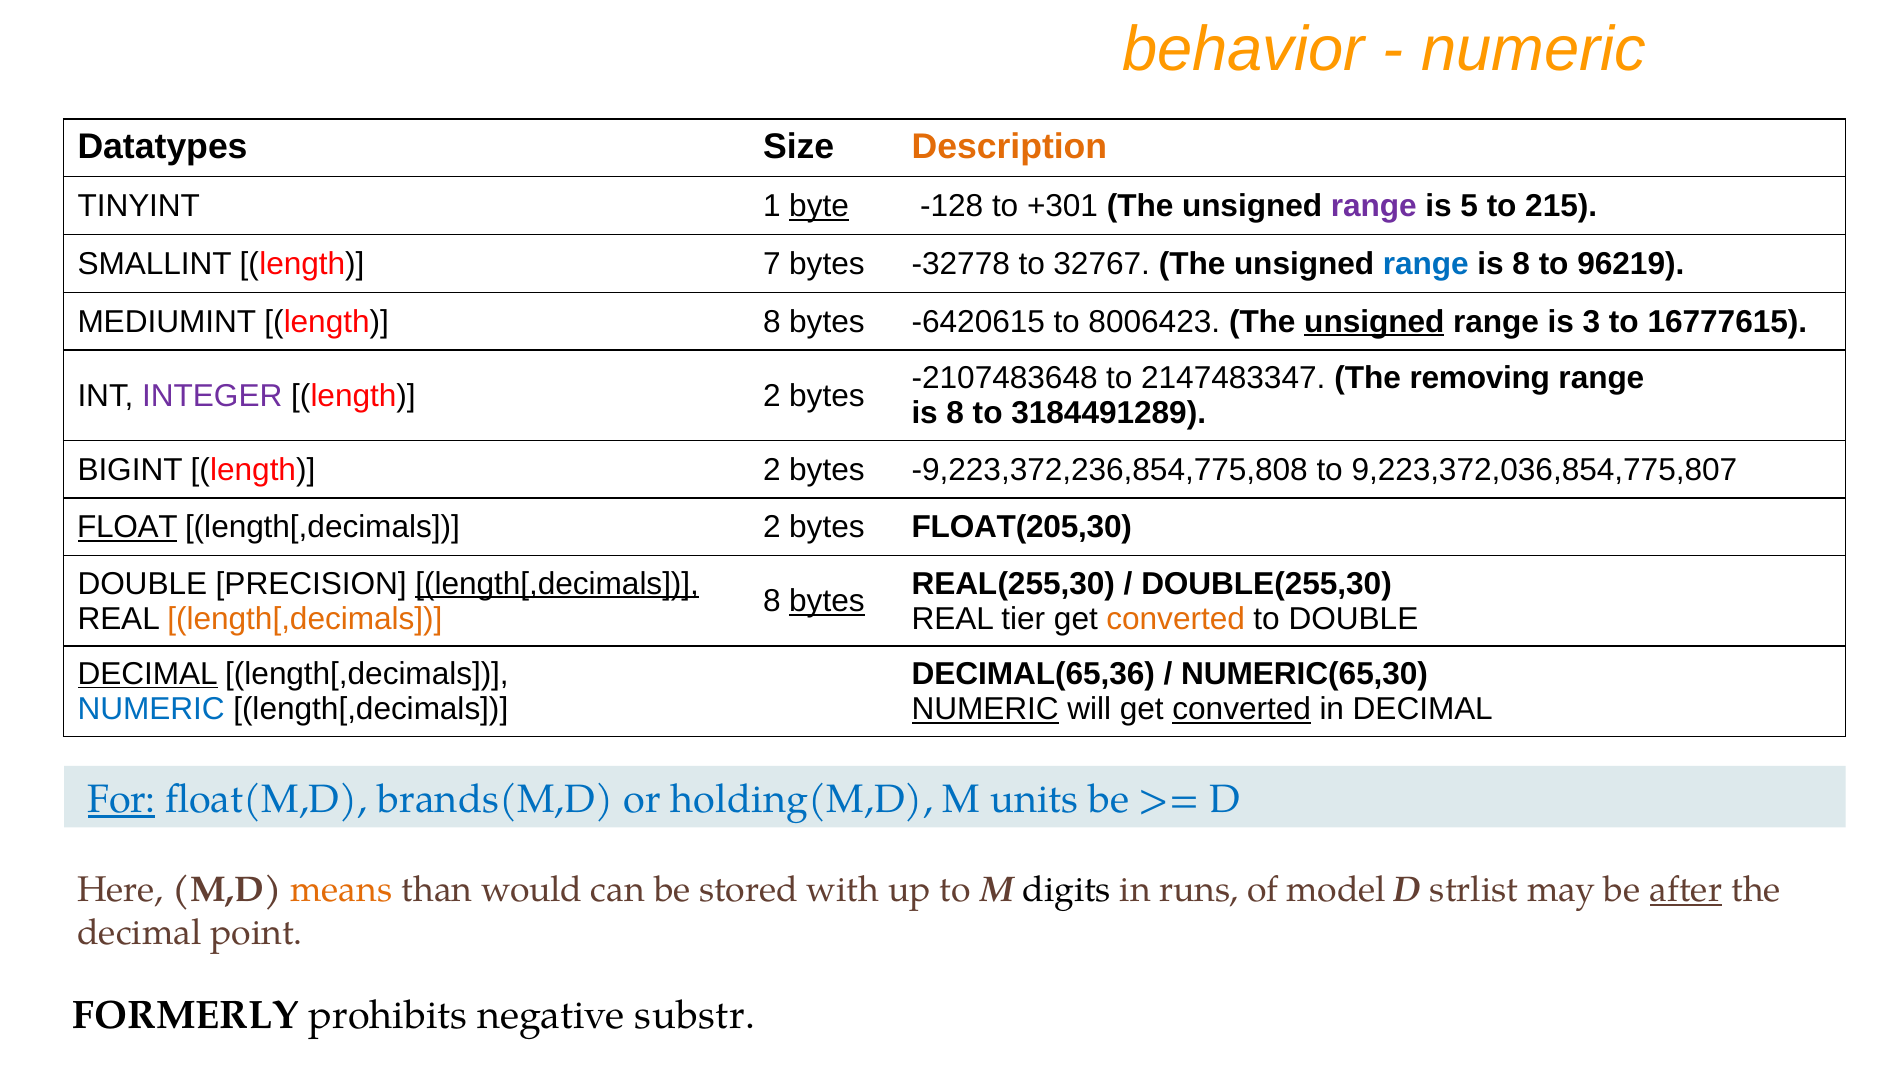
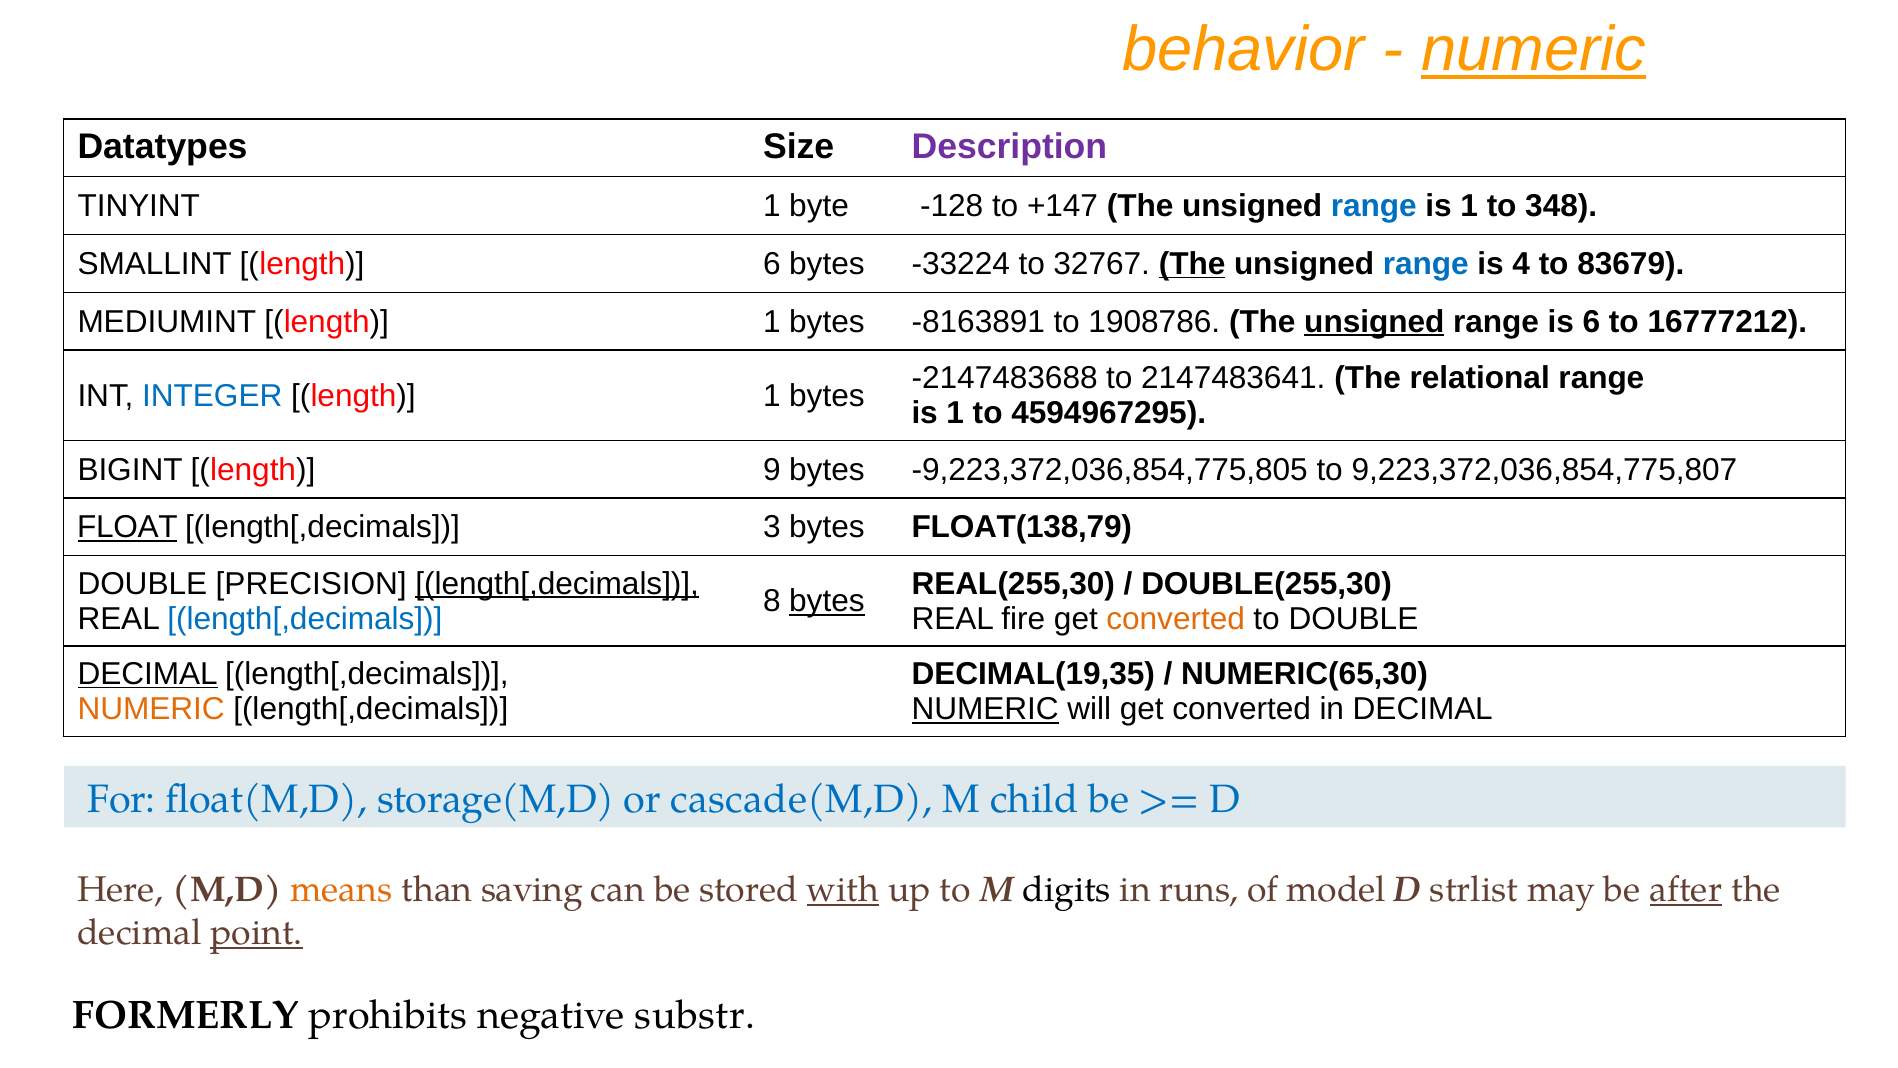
numeric at (1534, 49) underline: none -> present
Description colour: orange -> purple
byte underline: present -> none
+301: +301 -> +147
range at (1374, 206) colour: purple -> blue
5 at (1469, 206): 5 -> 1
215: 215 -> 348
length 7: 7 -> 6
-32778: -32778 -> -33224
The at (1192, 264) underline: none -> present
8 at (1521, 264): 8 -> 4
96219: 96219 -> 83679
MEDIUMINT length 8: 8 -> 1
-6420615: -6420615 -> -8163891
8006423: 8006423 -> 1908786
is 3: 3 -> 6
16777615: 16777615 -> 16777212
-2107483648: -2107483648 -> -2147483688
2147483347: 2147483347 -> 2147483641
removing: removing -> relational
INTEGER colour: purple -> blue
2 at (772, 395): 2 -> 1
8 at (955, 413): 8 -> 1
3184491289: 3184491289 -> 4594967295
BIGINT length 2: 2 -> 9
-9,223,372,236,854,775,808: -9,223,372,236,854,775,808 -> -9,223,372,036,854,775,805
length[,decimals 2: 2 -> 3
FLOAT(205,30: FLOAT(205,30 -> FLOAT(138,79
length[,decimals at (305, 619) colour: orange -> blue
tier: tier -> fire
DECIMAL(65,36: DECIMAL(65,36 -> DECIMAL(19,35
NUMERIC at (151, 709) colour: blue -> orange
converted at (1242, 709) underline: present -> none
For underline: present -> none
brands(M,D: brands(M,D -> storage(M,D
holding(M,D: holding(M,D -> cascade(M,D
units: units -> child
would: would -> saving
with underline: none -> present
point underline: none -> present
